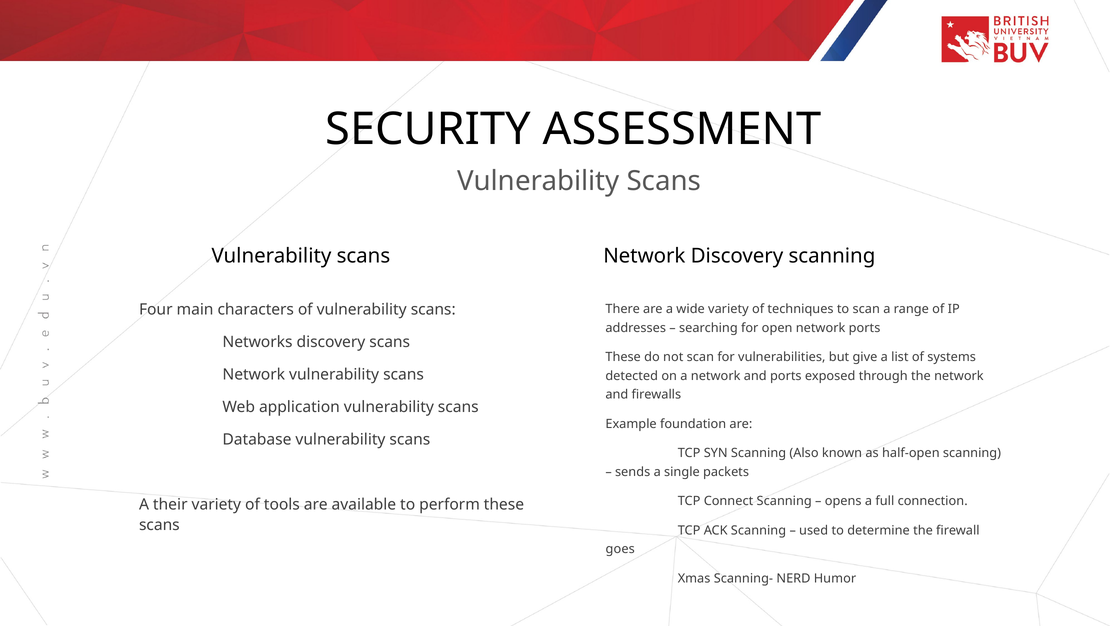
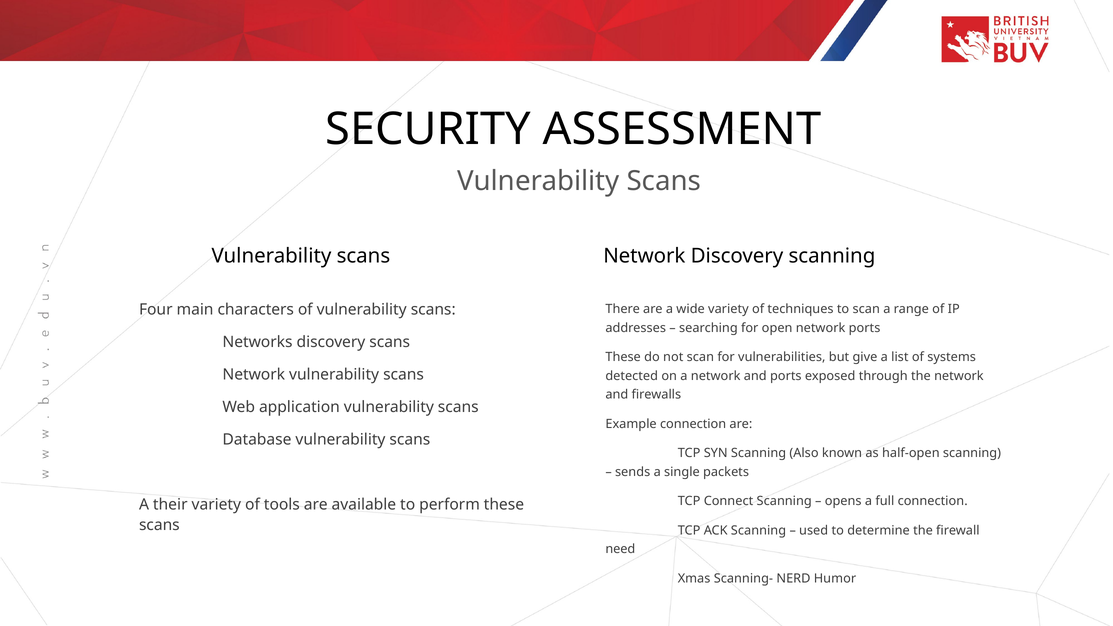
Example foundation: foundation -> connection
goes: goes -> need
